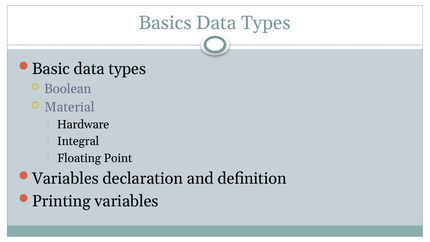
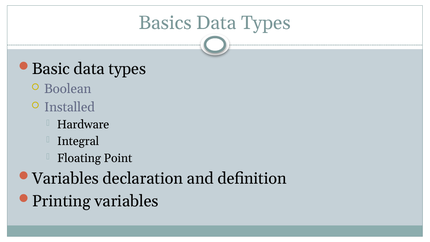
Material: Material -> Installed
